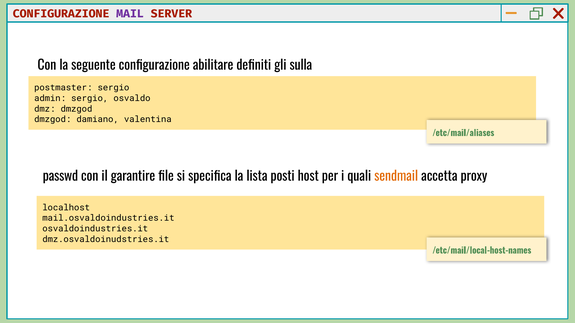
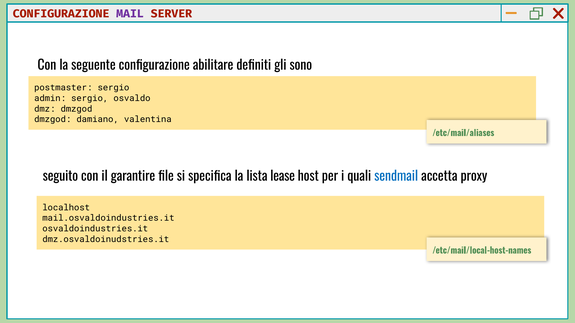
sulla: sulla -> sono
passwd: passwd -> seguito
posti: posti -> lease
sendmail colour: orange -> blue
